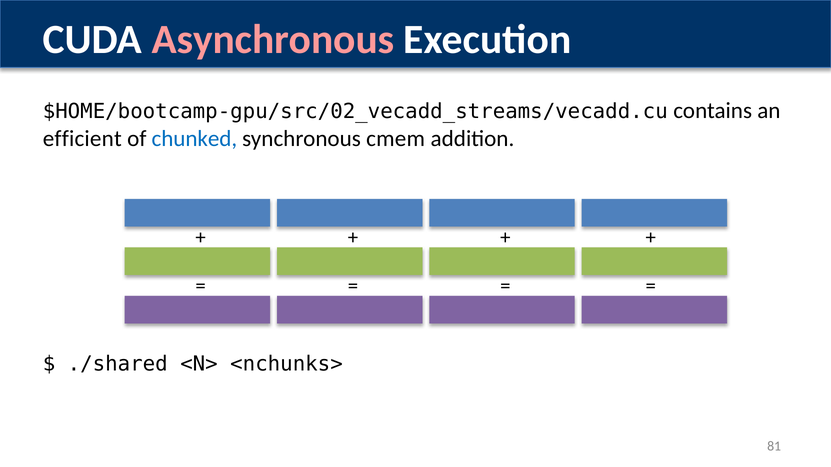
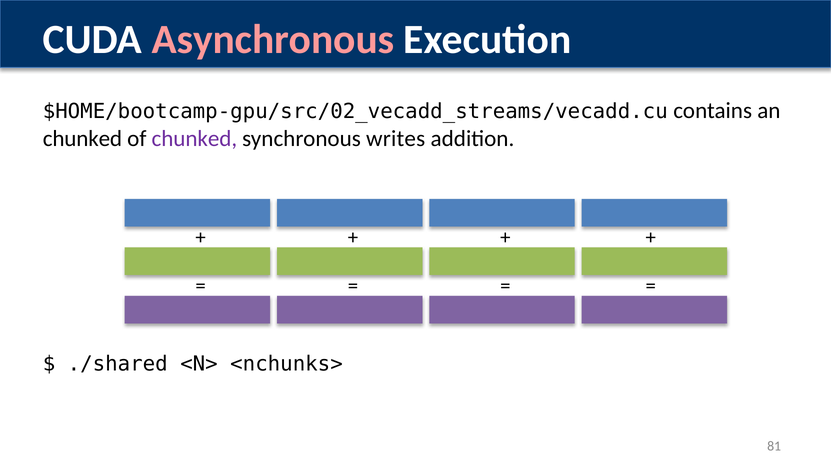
efficient at (82, 139): efficient -> chunked
chunked at (194, 139) colour: blue -> purple
cmem: cmem -> writes
